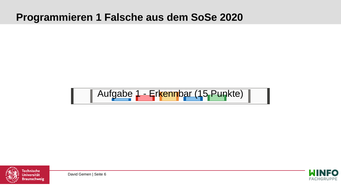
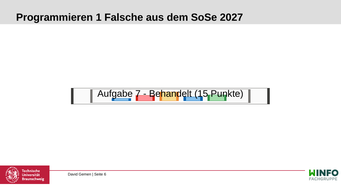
2020: 2020 -> 2027
Aufgabe 1: 1 -> 7
Erkennbar: Erkennbar -> Behandelt
